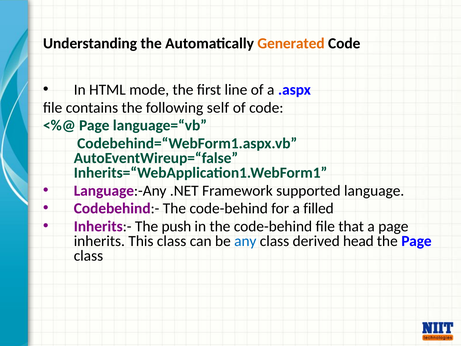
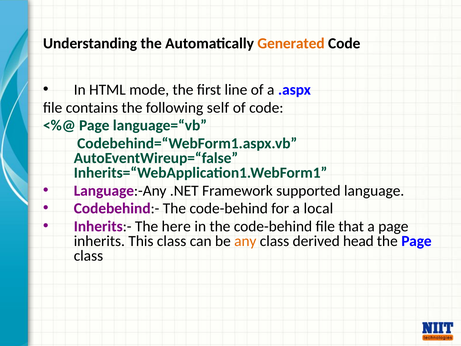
filled: filled -> local
push: push -> here
any colour: blue -> orange
